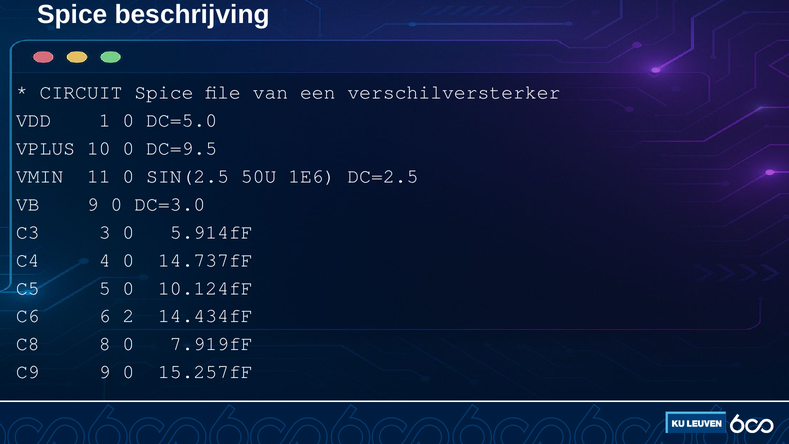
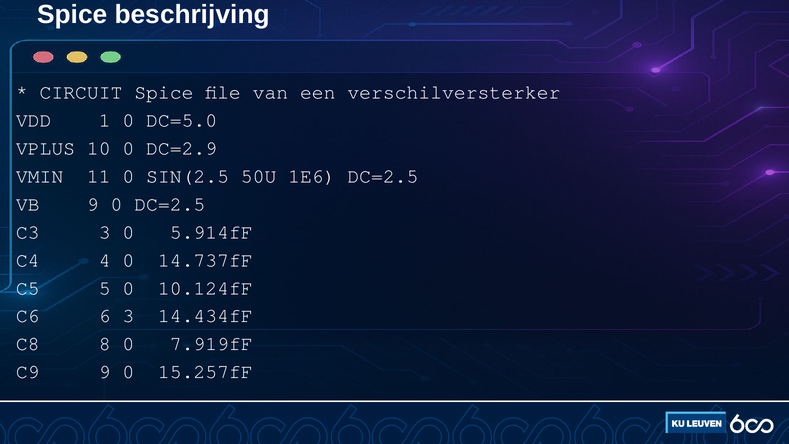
DC=9.5: DC=9.5 -> DC=2.9
0 DC=3.0: DC=3.0 -> DC=2.5
6 2: 2 -> 3
